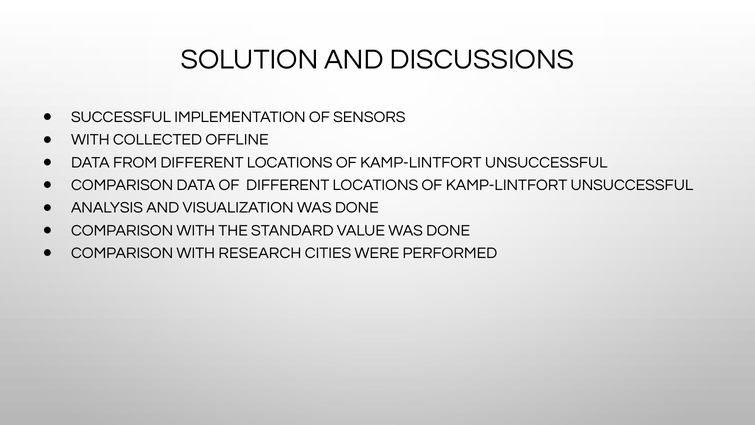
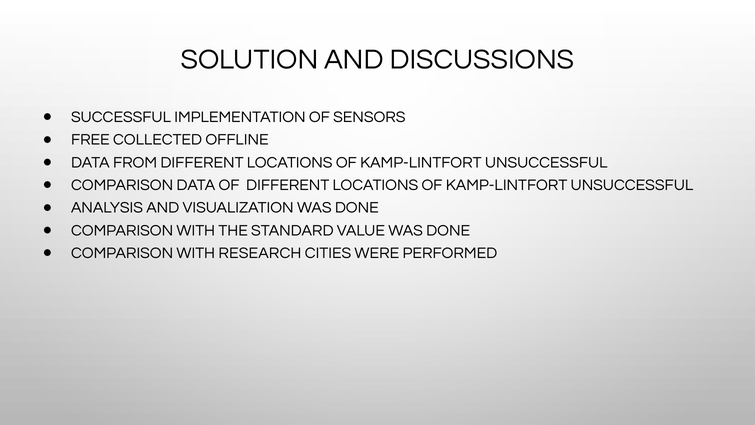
WITH at (90, 140): WITH -> FREE
